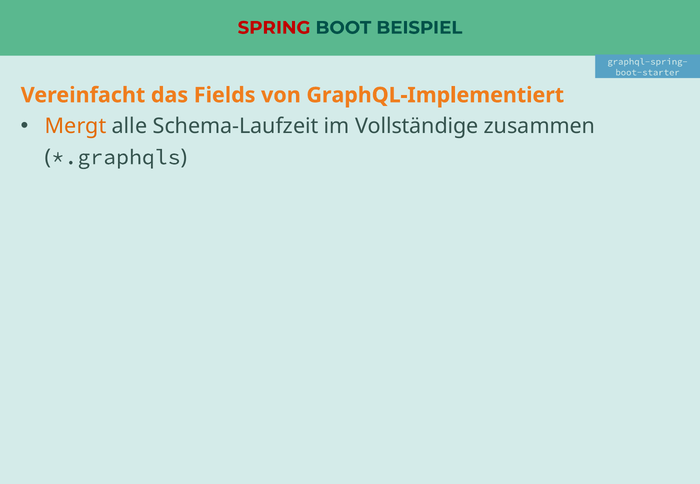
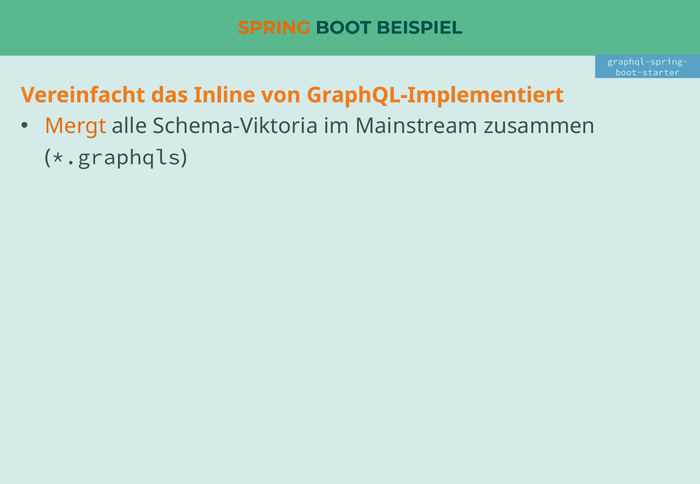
SPRING colour: red -> orange
Fields: Fields -> Inline
Schema-Laufzeit: Schema-Laufzeit -> Schema-Viktoria
Vollständige: Vollständige -> Mainstream
